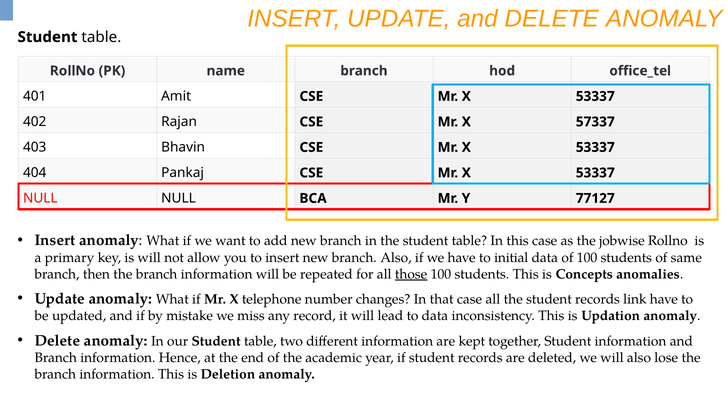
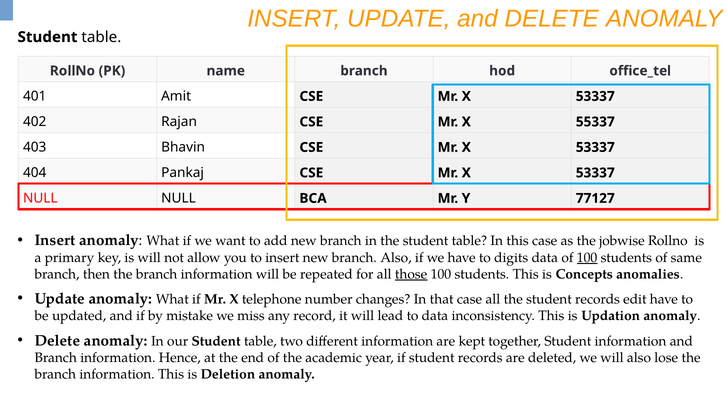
57337: 57337 -> 55337
initial: initial -> digits
100 at (587, 257) underline: none -> present
link: link -> edit
